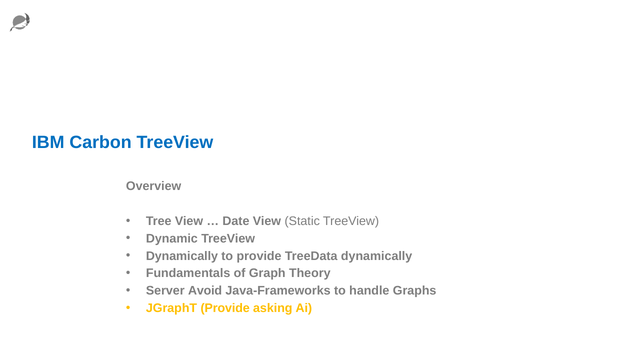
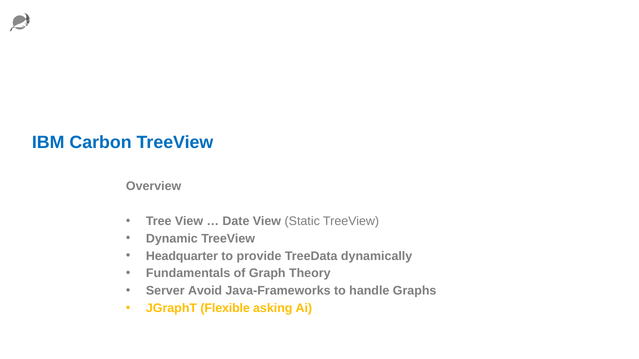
Dynamically at (182, 256): Dynamically -> Headquarter
JGraphT Provide: Provide -> Flexible
